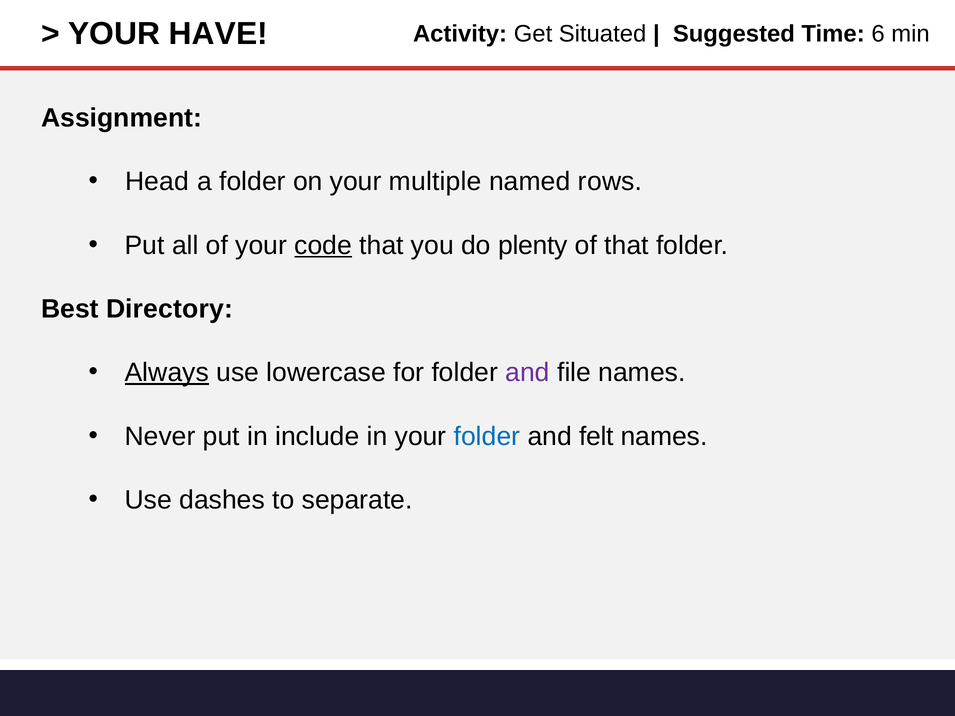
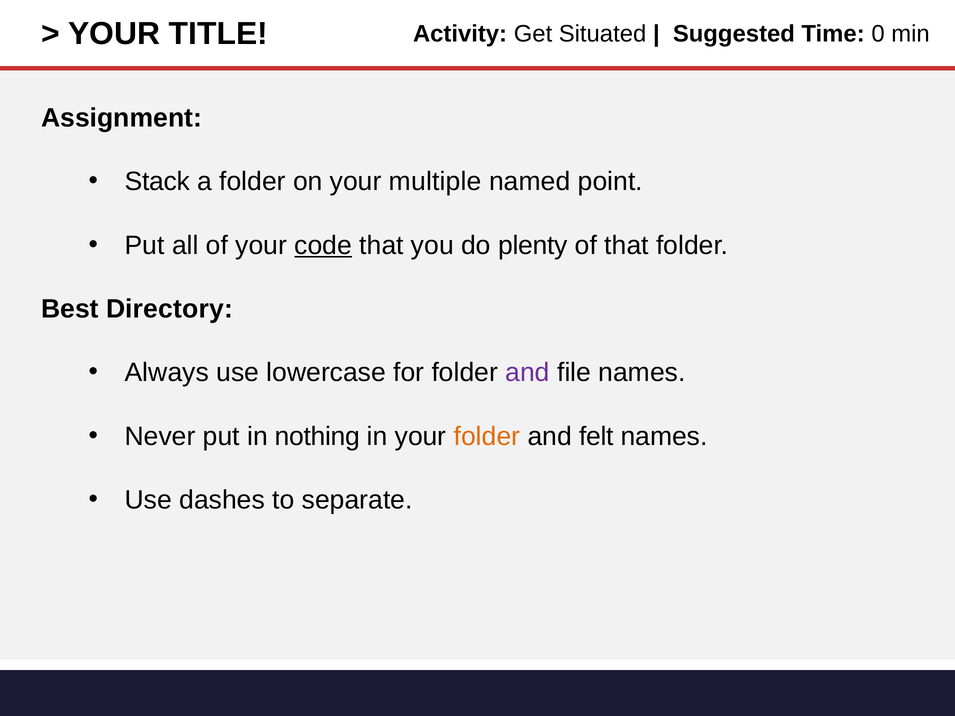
HAVE: HAVE -> TITLE
6: 6 -> 0
Head: Head -> Stack
rows: rows -> point
Always underline: present -> none
include: include -> nothing
folder at (487, 436) colour: blue -> orange
